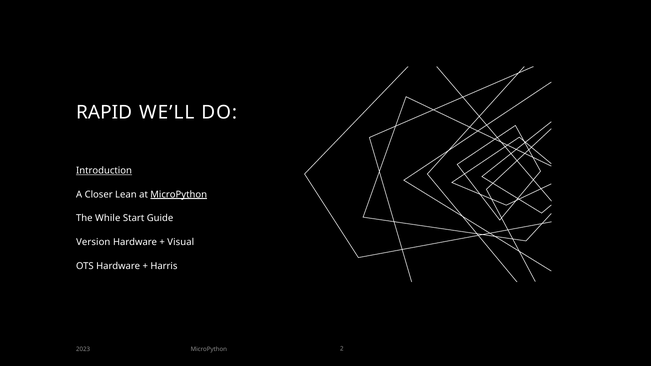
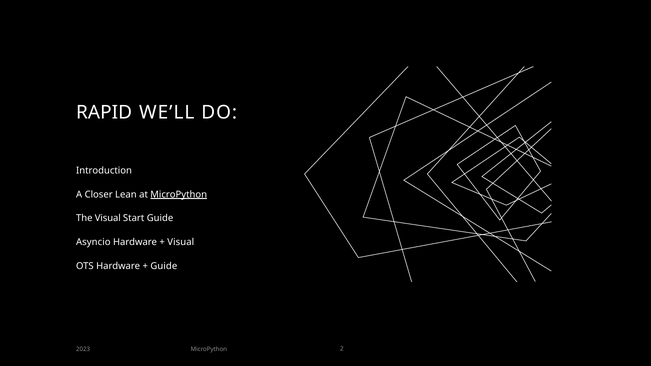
Introduction underline: present -> none
The While: While -> Visual
Version: Version -> Asyncio
Harris at (164, 266): Harris -> Guide
